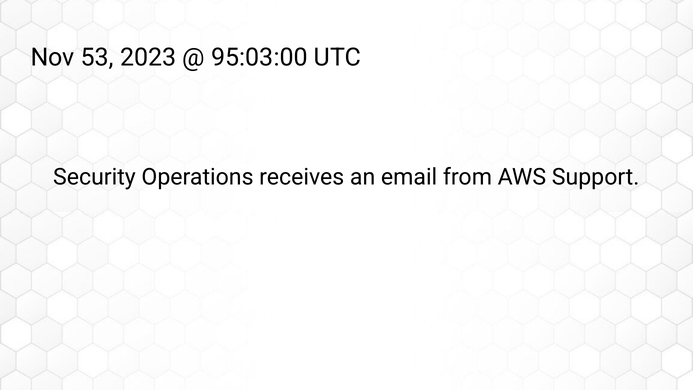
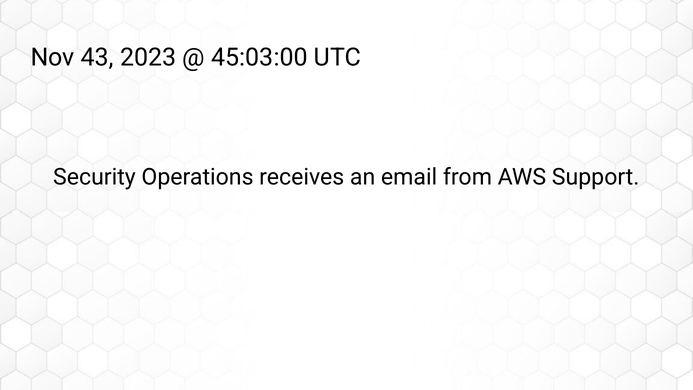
53: 53 -> 43
95:03:00: 95:03:00 -> 45:03:00
